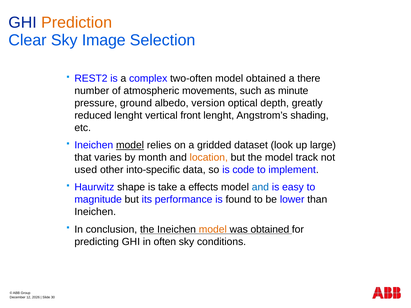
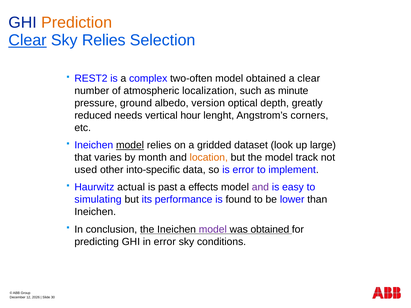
Clear at (27, 40) underline: none -> present
Sky Image: Image -> Relies
a there: there -> clear
movements: movements -> localization
reduced lenght: lenght -> needs
front: front -> hour
shading: shading -> corners
is code: code -> error
shape: shape -> actual
take: take -> past
and at (260, 187) colour: blue -> purple
magnitude: magnitude -> simulating
model at (213, 230) colour: orange -> purple
in often: often -> error
